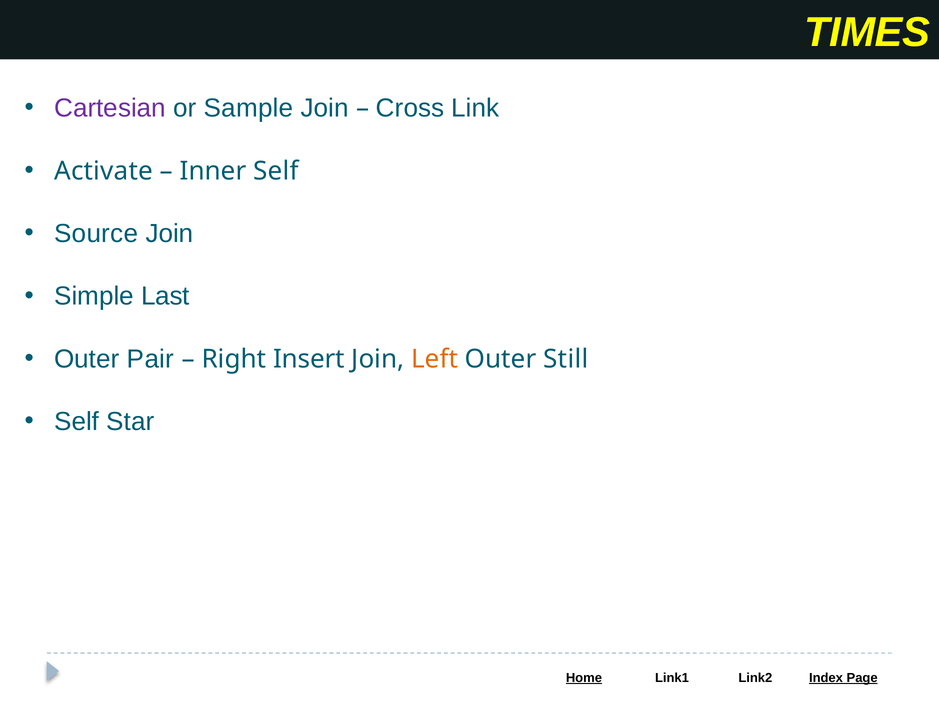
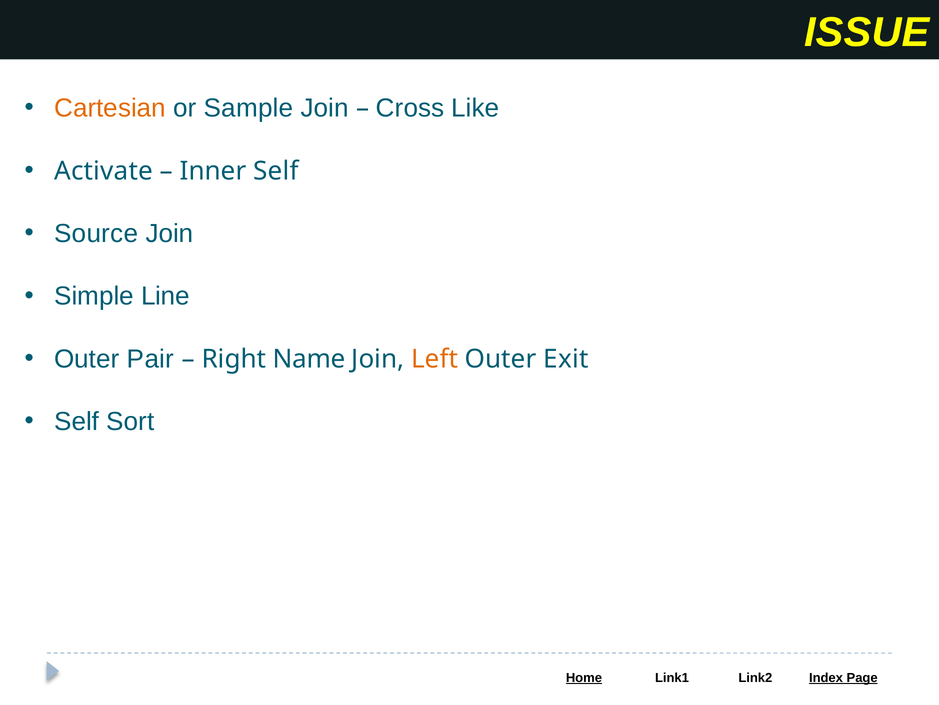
TIMES: TIMES -> ISSUE
Cartesian colour: purple -> orange
Link: Link -> Like
Last: Last -> Line
Insert: Insert -> Name
Still: Still -> Exit
Star: Star -> Sort
